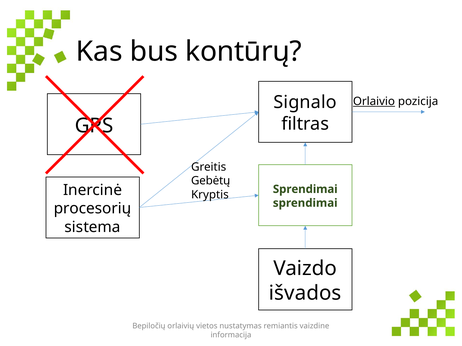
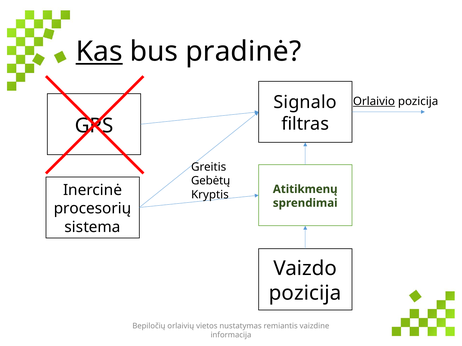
Kas underline: none -> present
kontūrų: kontūrų -> pradinė
Sprendimai at (305, 189): Sprendimai -> Atitikmenų
išvados at (305, 294): išvados -> pozicija
